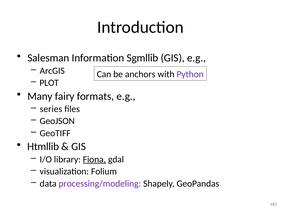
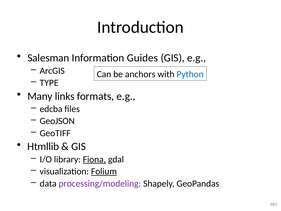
Sgmllib: Sgmllib -> Guides
Python colour: purple -> blue
PLOT: PLOT -> TYPE
fairy: fairy -> links
series: series -> edcba
Folium underline: none -> present
